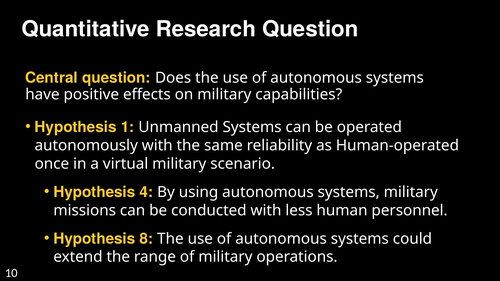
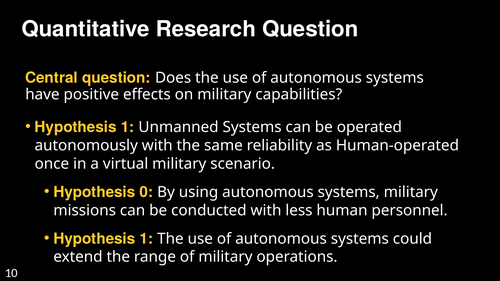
4: 4 -> 0
8 at (146, 239): 8 -> 1
